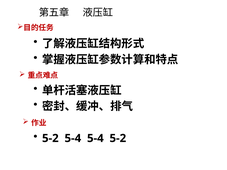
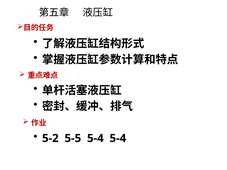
5-2 5-4: 5-4 -> 5-5
5-4 5-2: 5-2 -> 5-4
